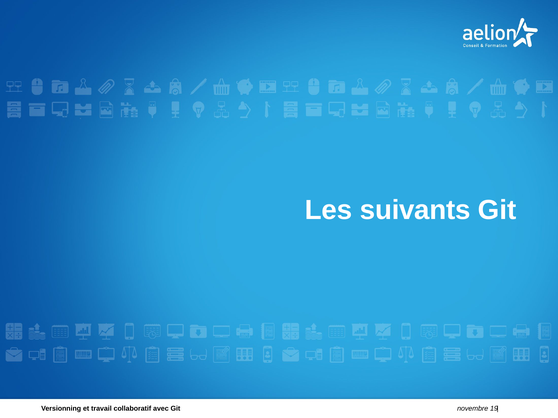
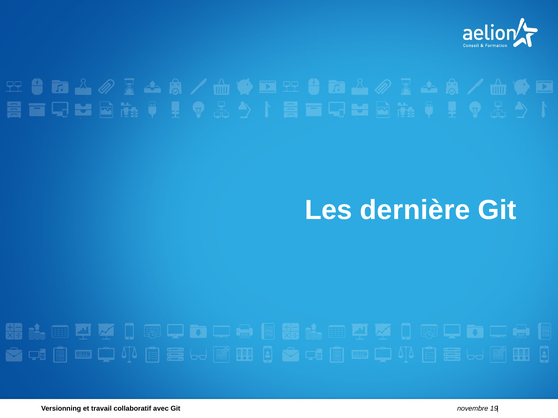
suivants: suivants -> dernière
